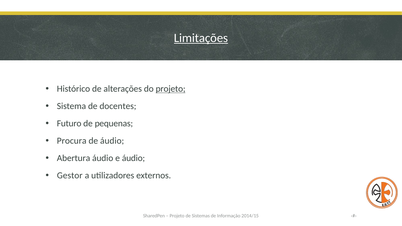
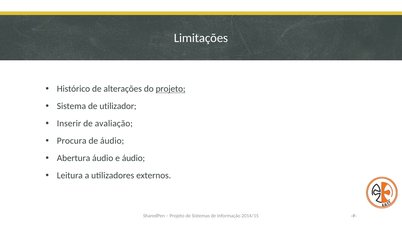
Limitações underline: present -> none
docentes: docentes -> utilizador
Futuro: Futuro -> Inserir
pequenas: pequenas -> avaliação
Gestor: Gestor -> Leitura
